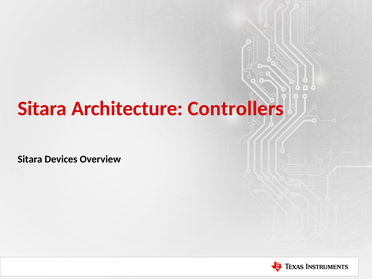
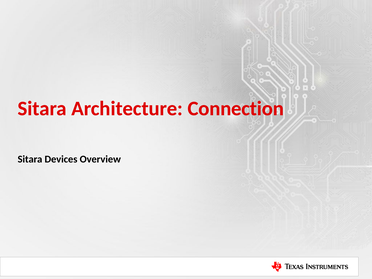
Controllers: Controllers -> Connection
